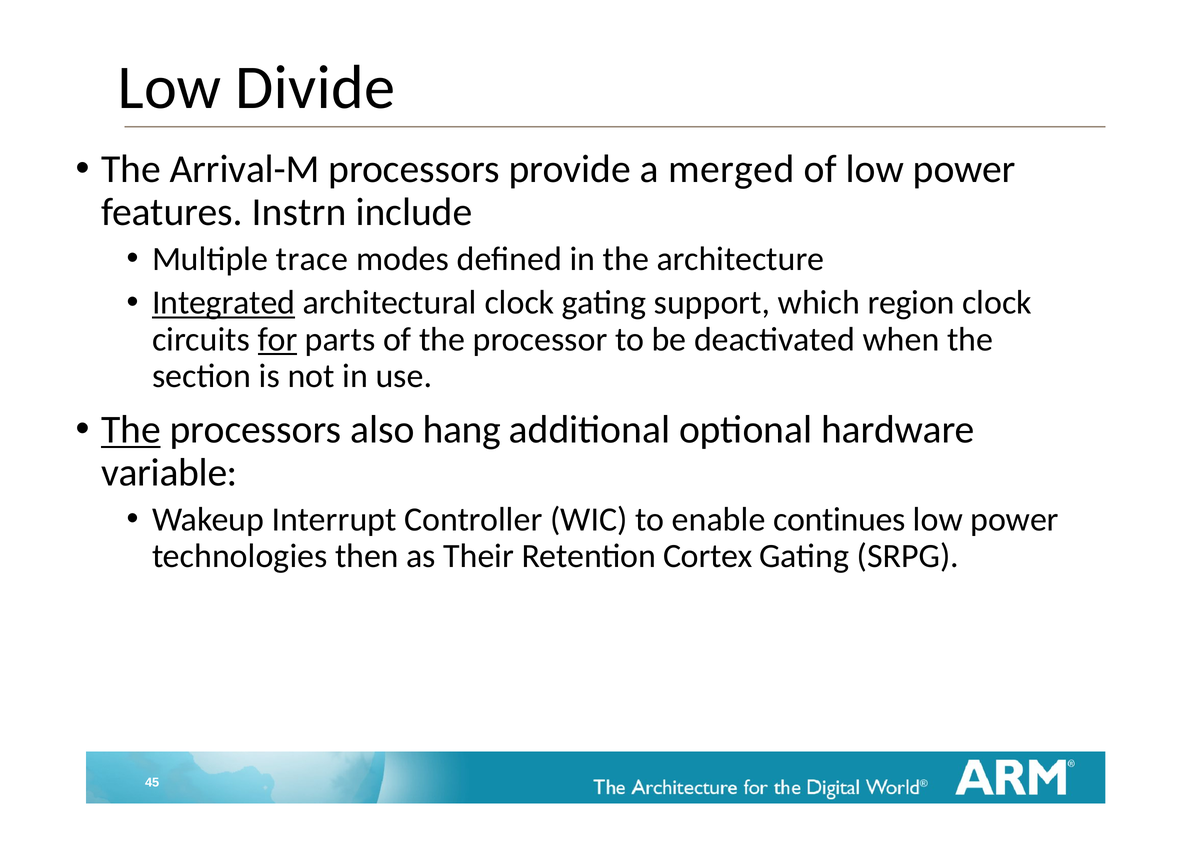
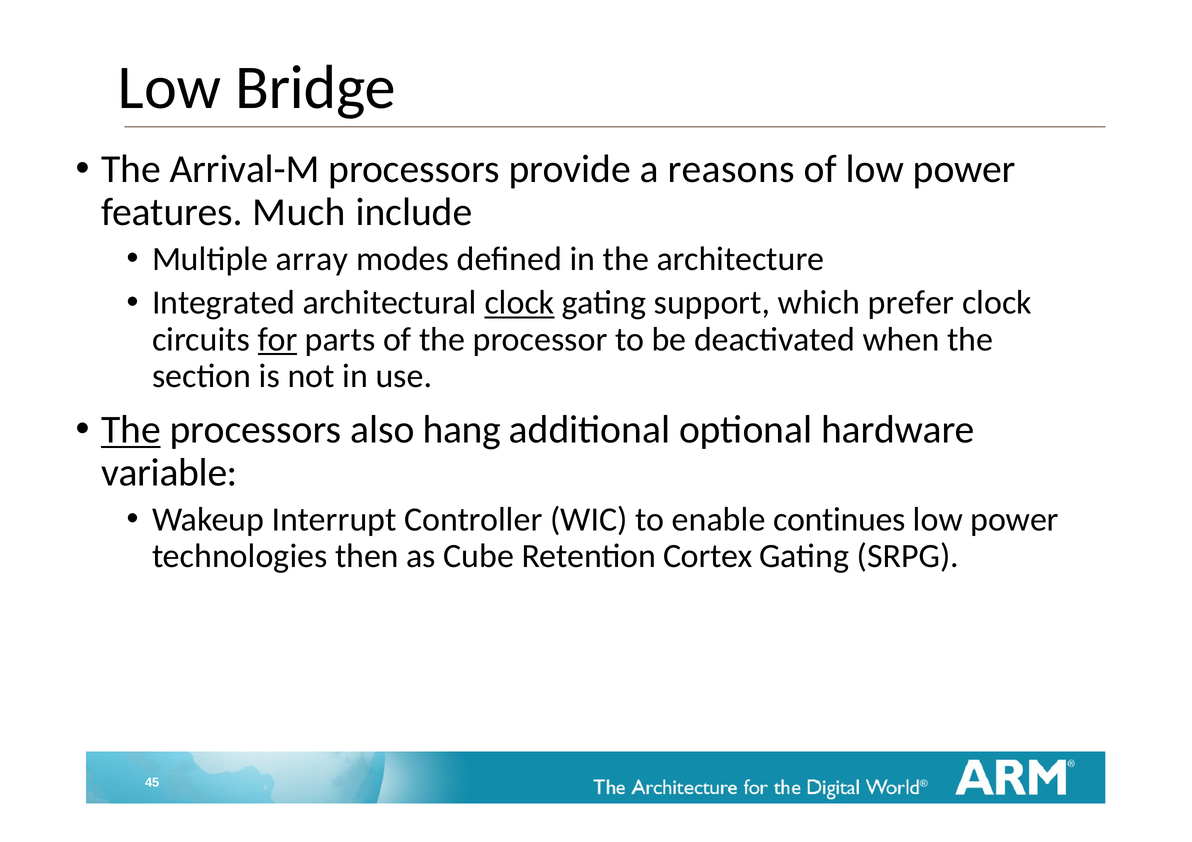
Divide: Divide -> Bridge
merged: merged -> reasons
Instrn: Instrn -> Much
trace: trace -> array
Integrated underline: present -> none
clock at (519, 303) underline: none -> present
region: region -> prefer
Their: Their -> Cube
